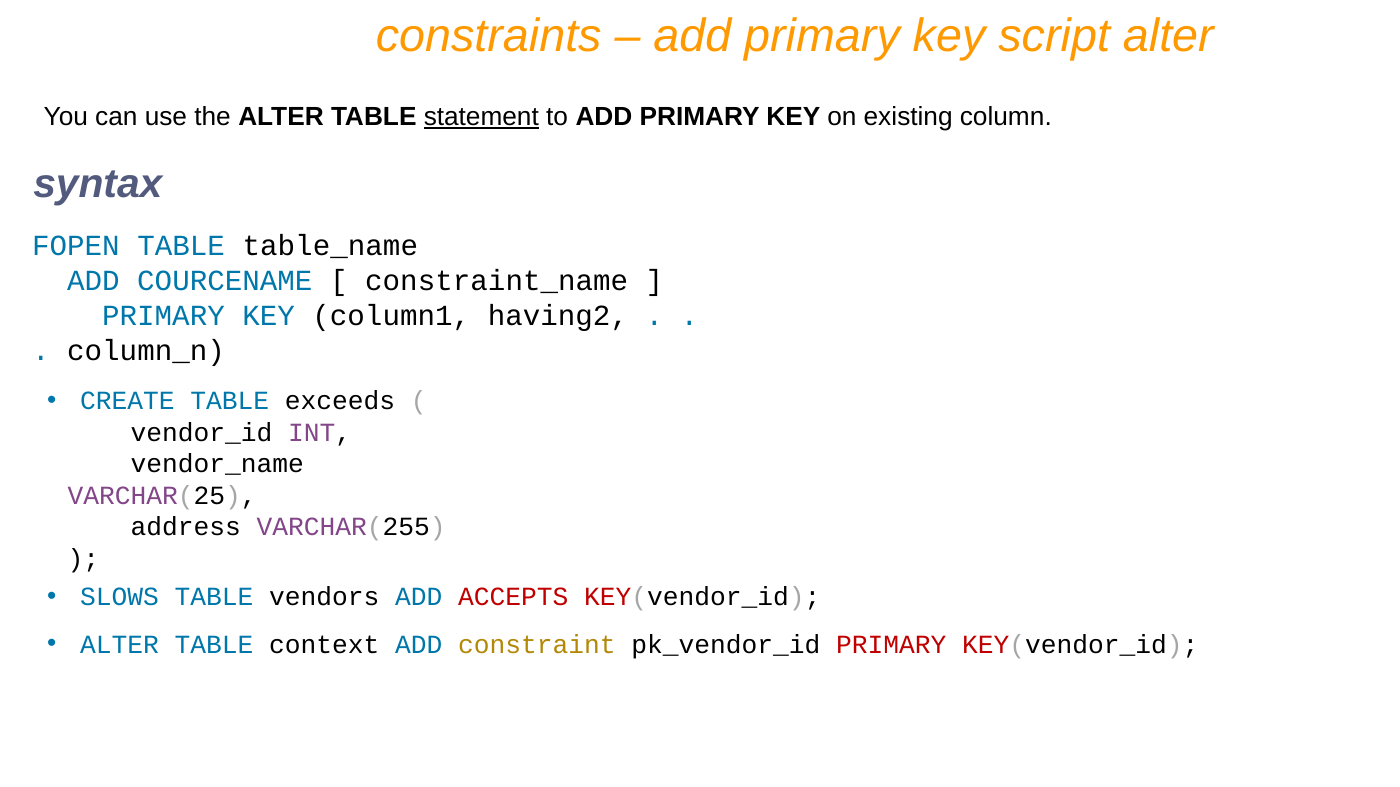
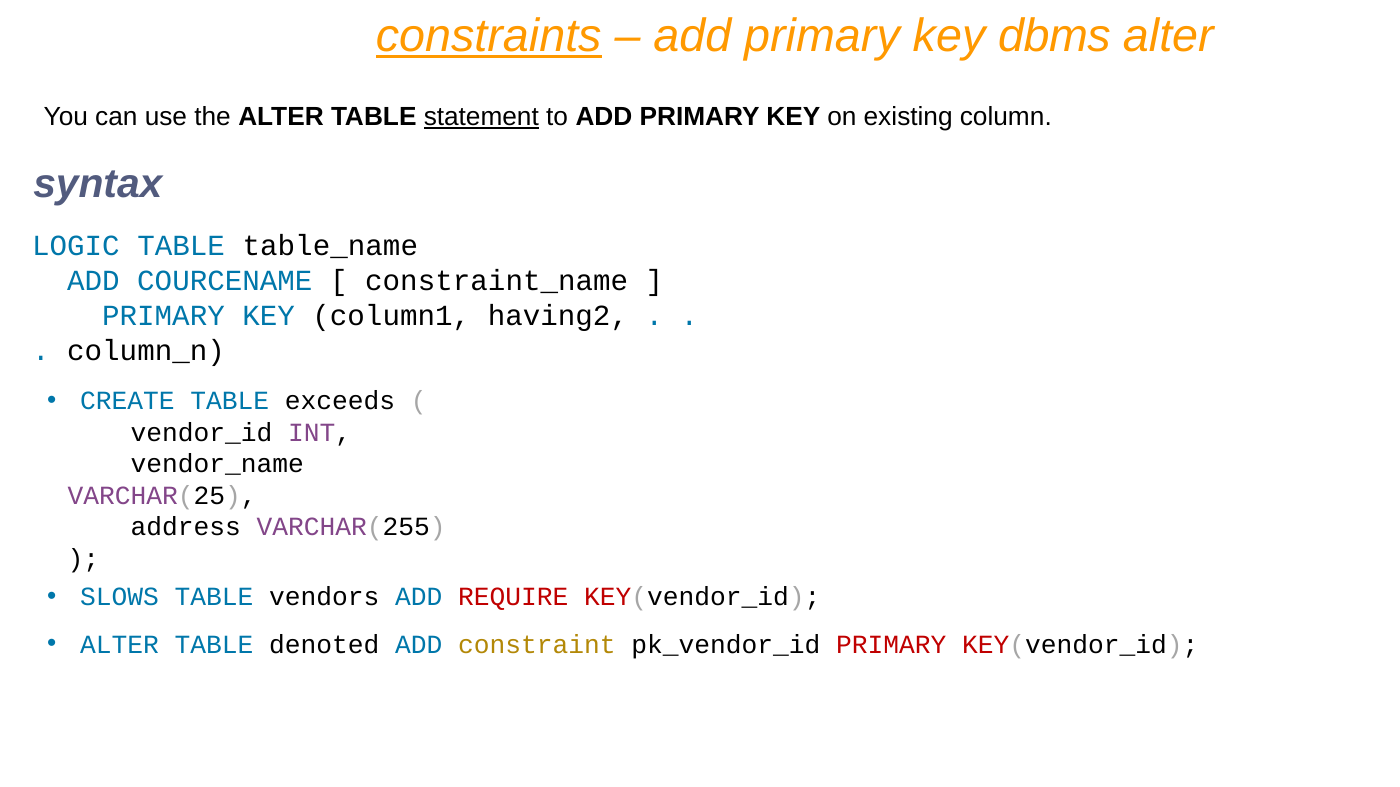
constraints underline: none -> present
script: script -> dbms
FOPEN: FOPEN -> LOGIC
ACCEPTS: ACCEPTS -> REQUIRE
context: context -> denoted
